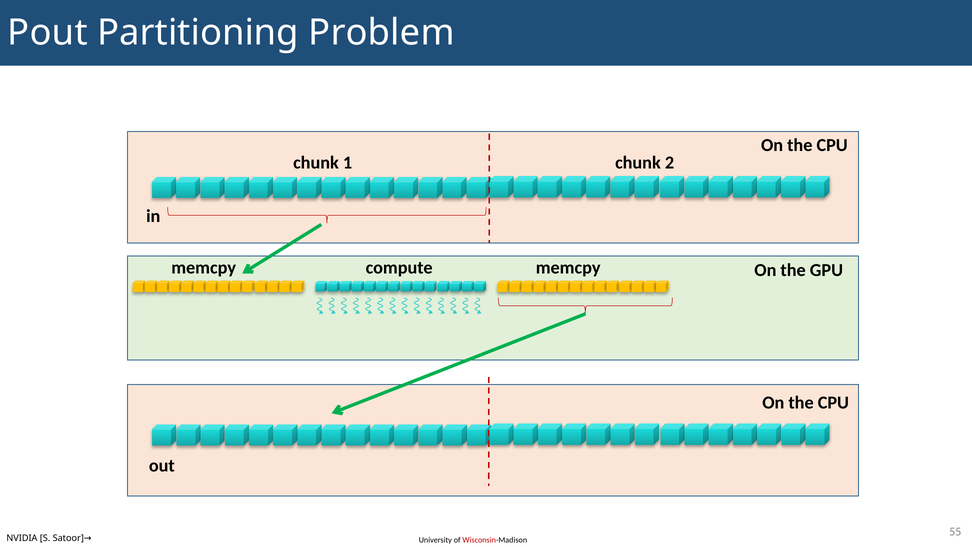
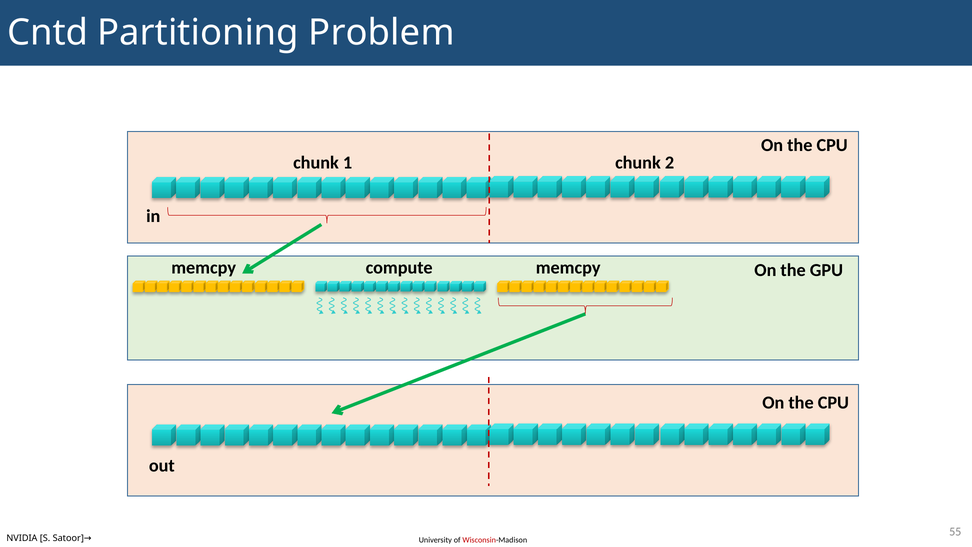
Pout: Pout -> Cntd
